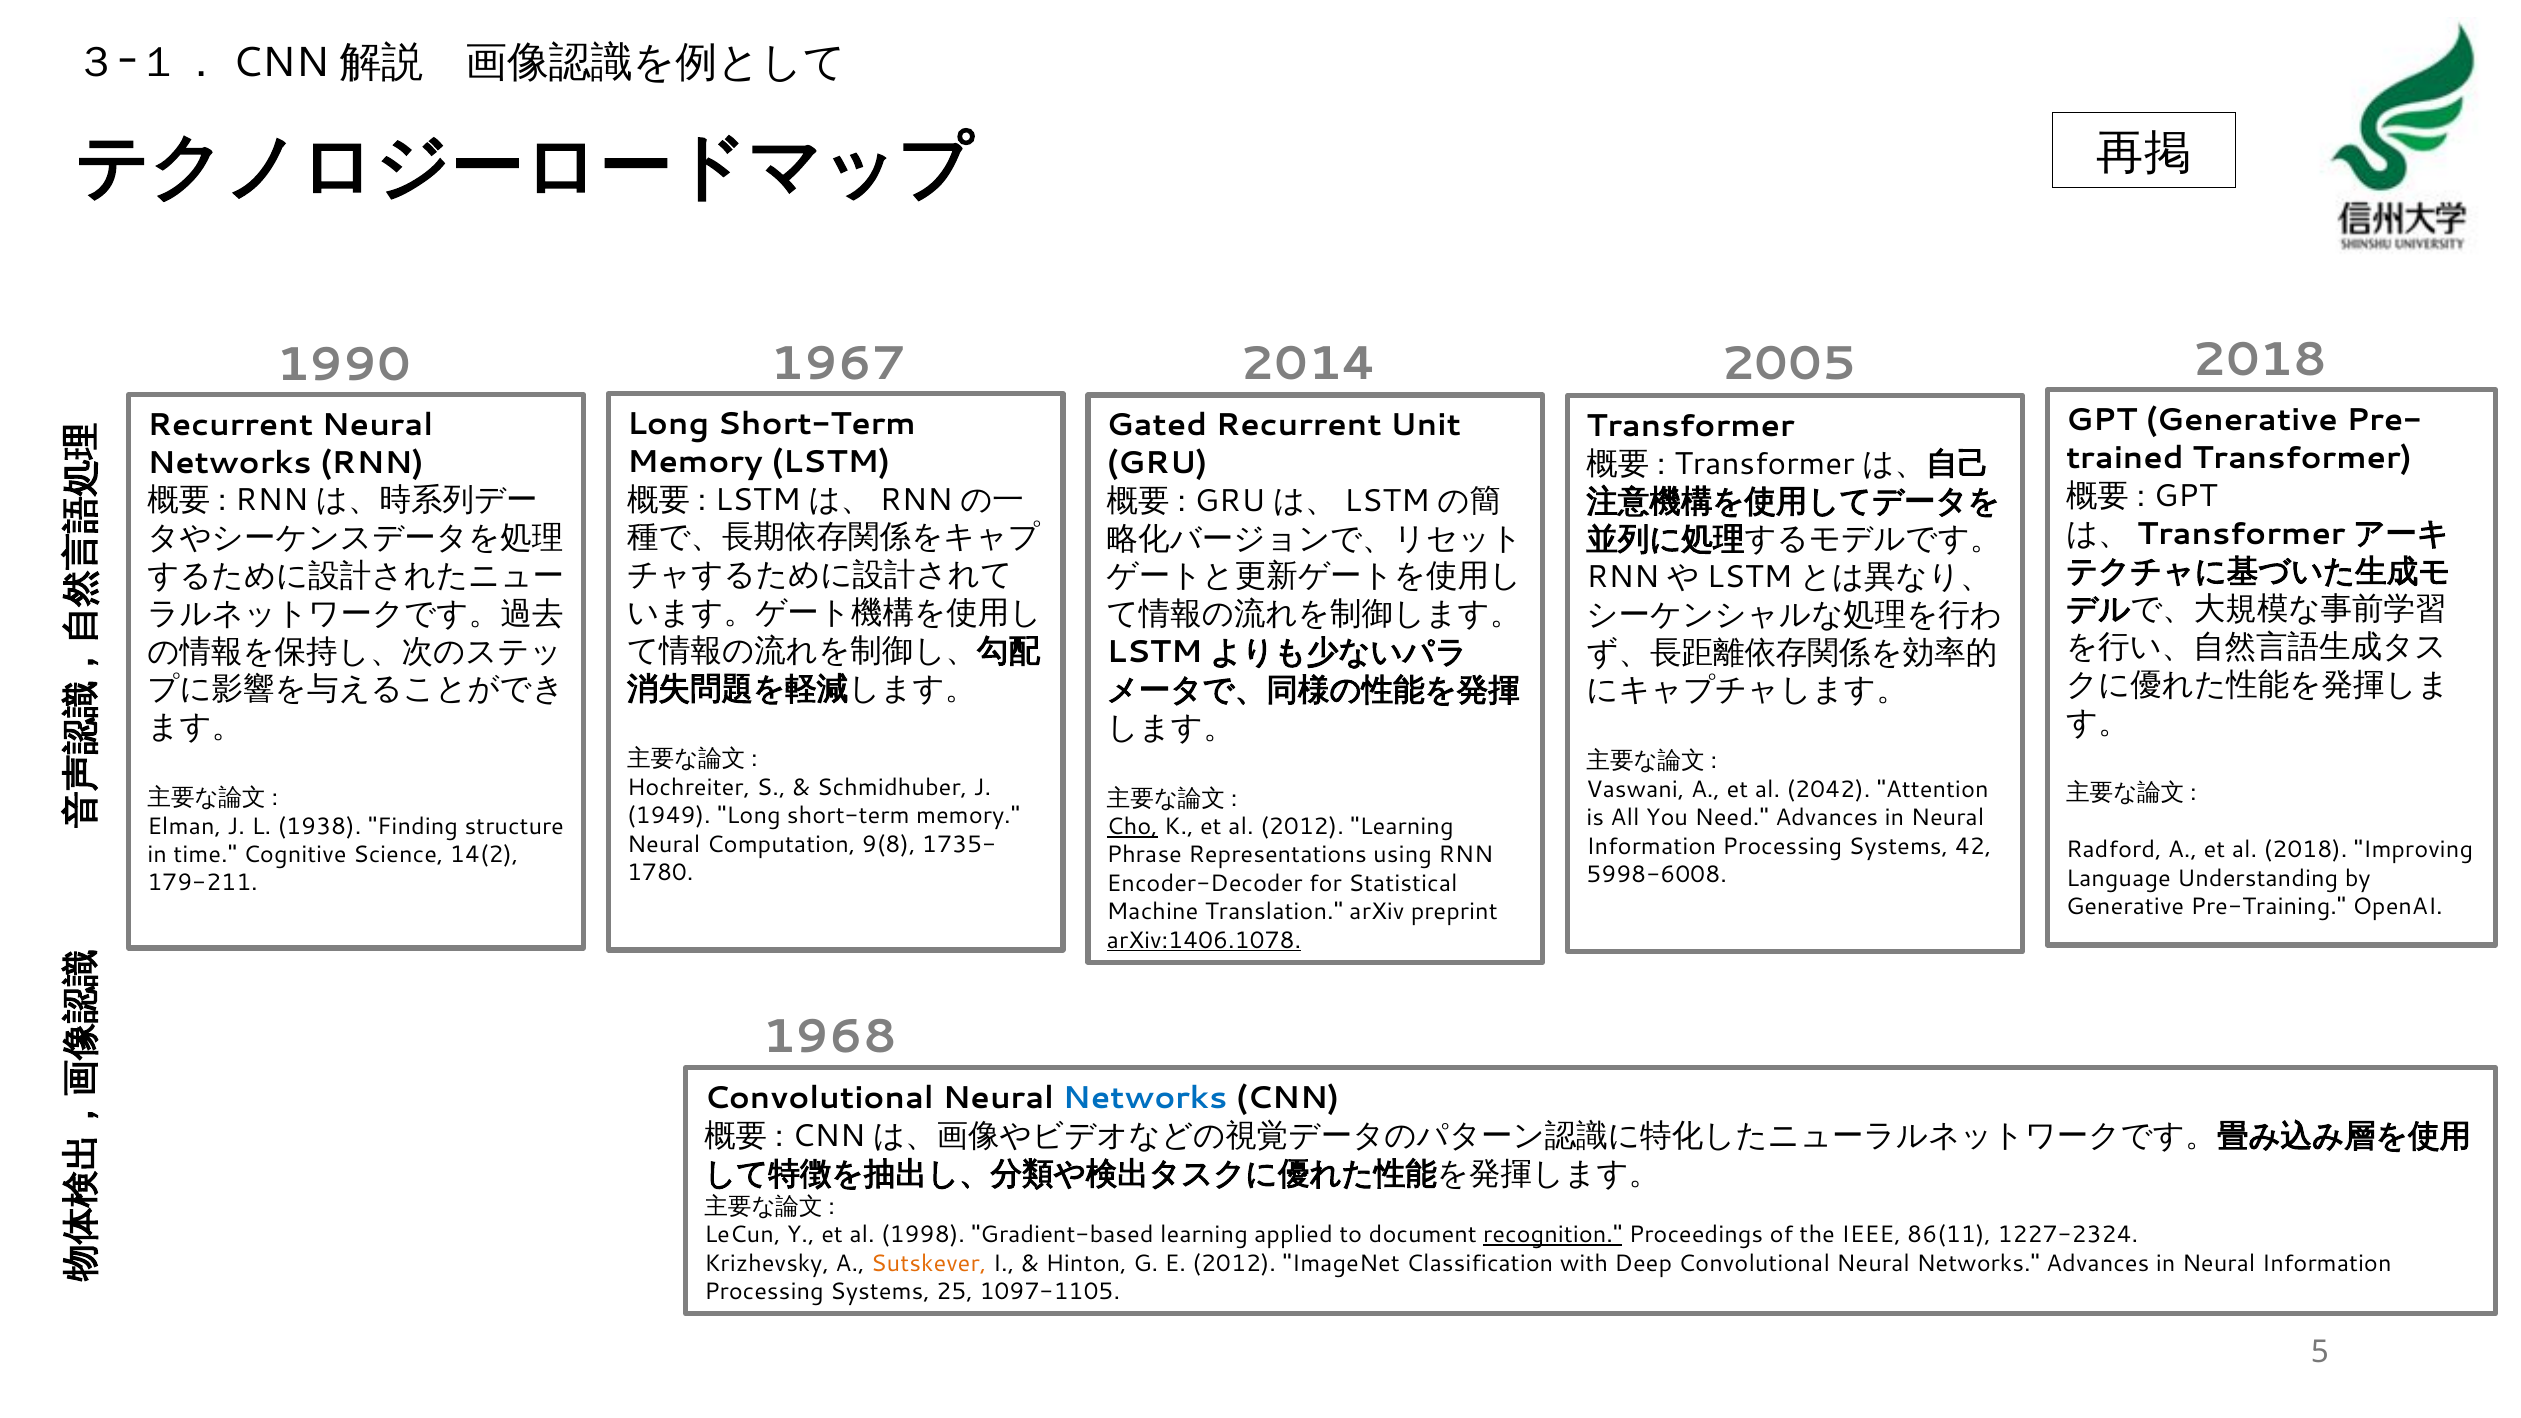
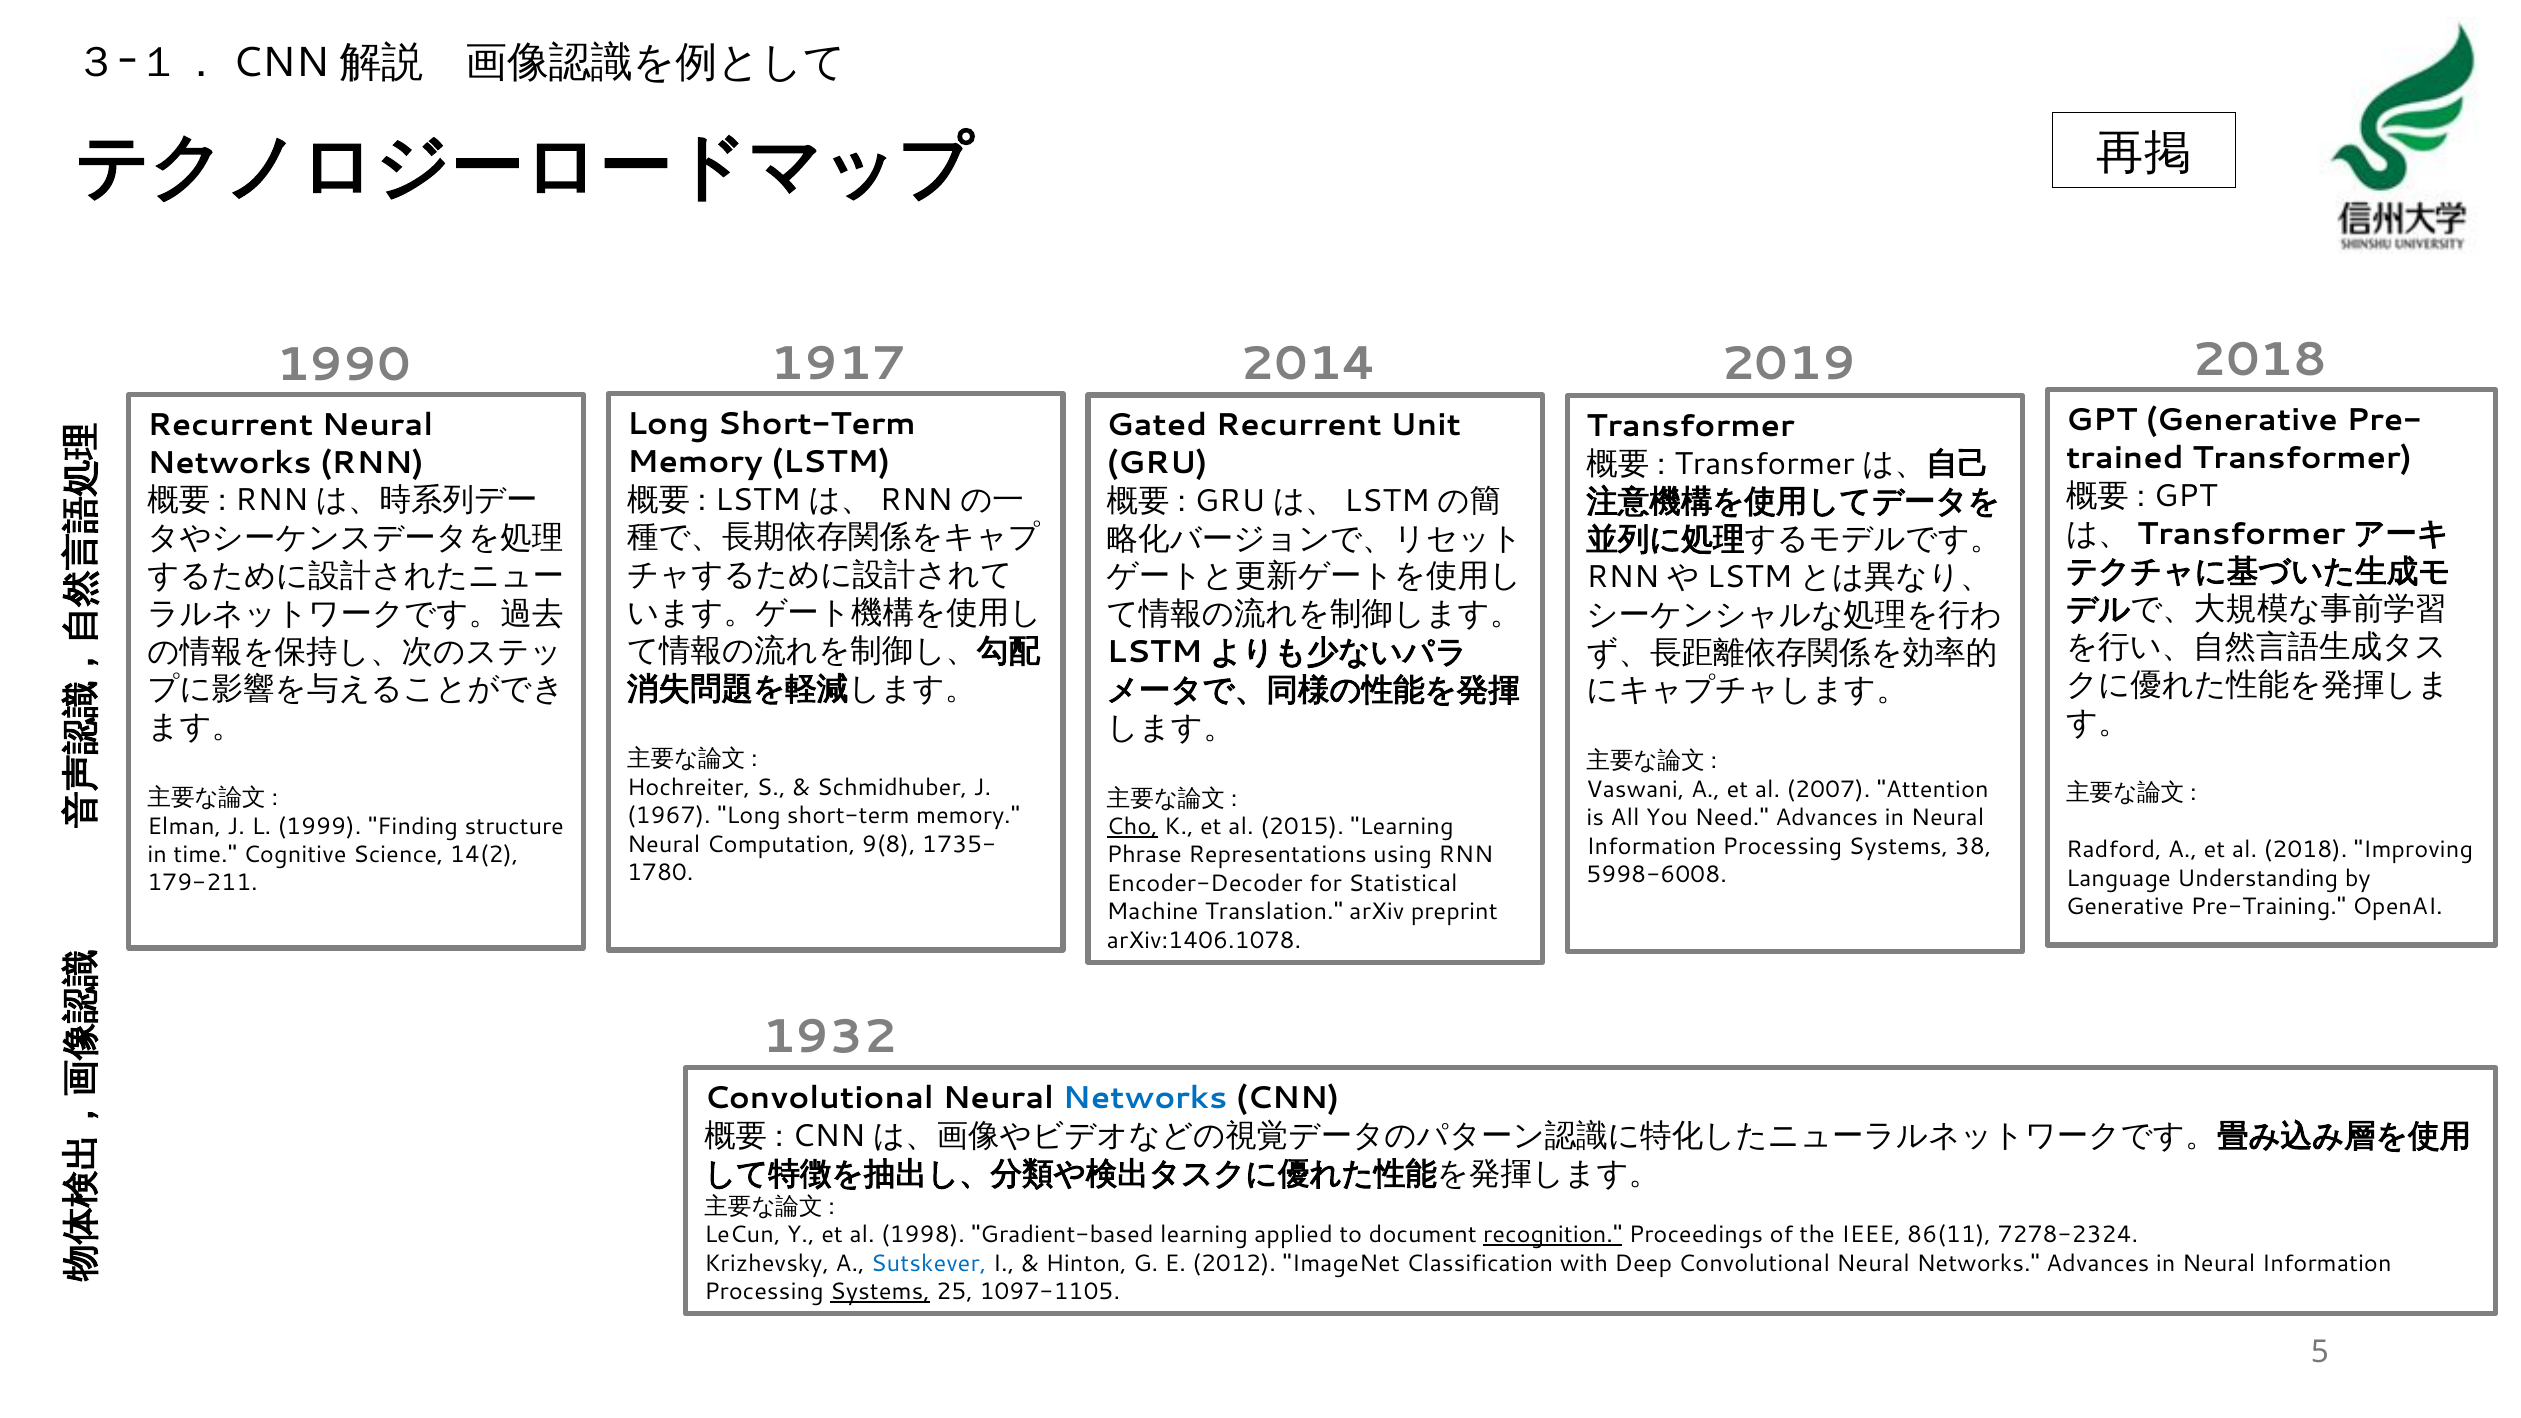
1967: 1967 -> 1917
2005: 2005 -> 2019
2042: 2042 -> 2007
1949: 1949 -> 1967
1938: 1938 -> 1999
al 2012: 2012 -> 2015
42: 42 -> 38
arXiv:1406.1078 underline: present -> none
1968: 1968 -> 1932
1227-2324: 1227-2324 -> 7278-2324
Sutskever colour: orange -> blue
Systems at (880, 1292) underline: none -> present
